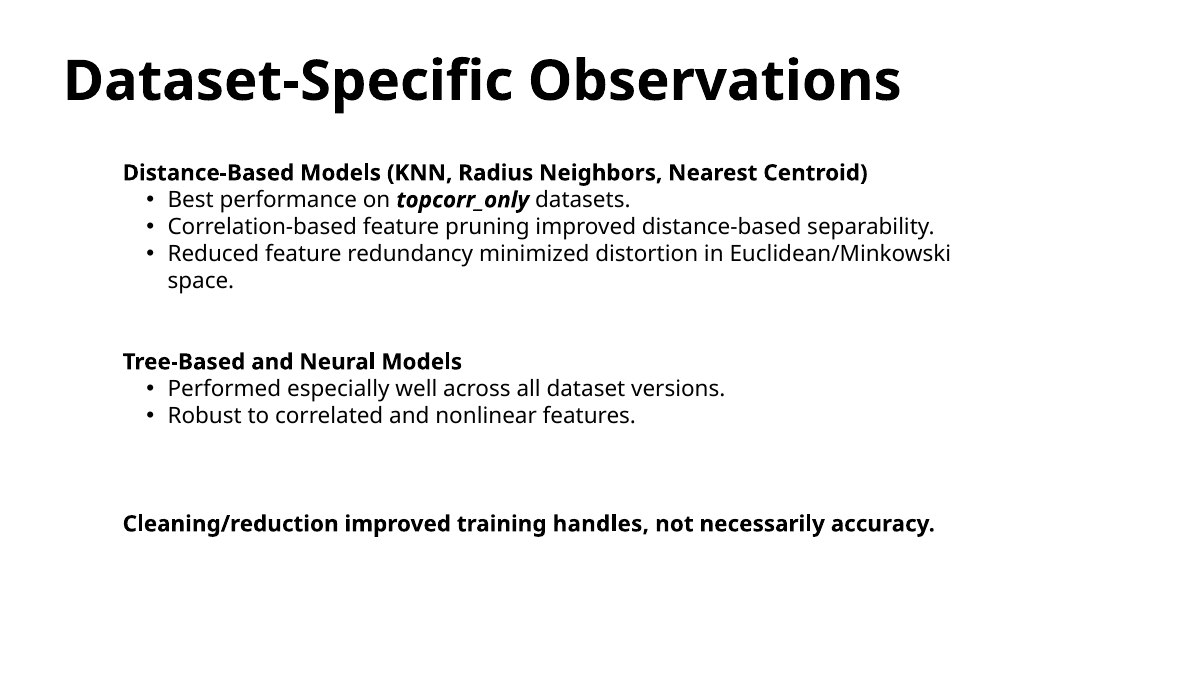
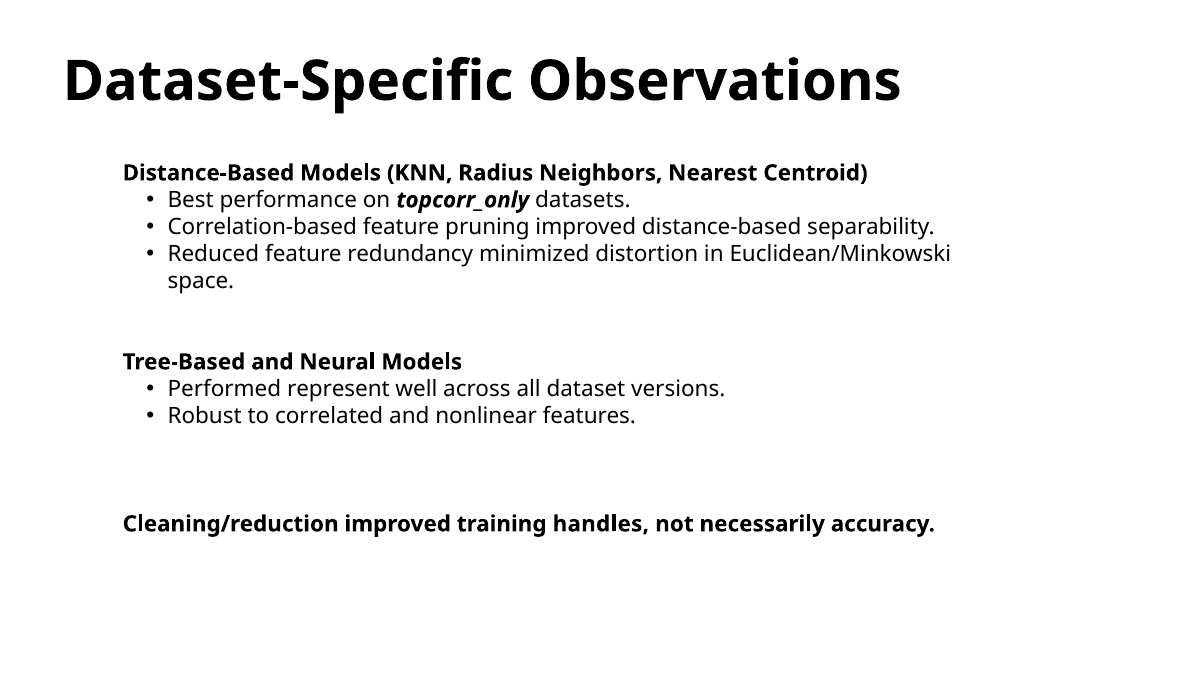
especially: especially -> represent
